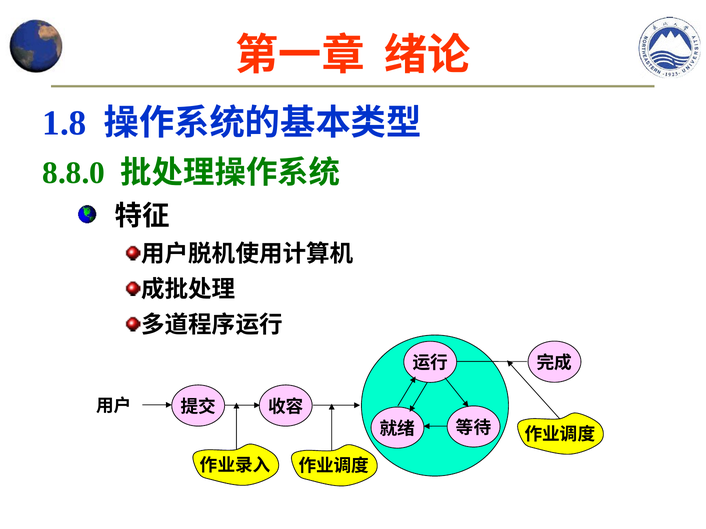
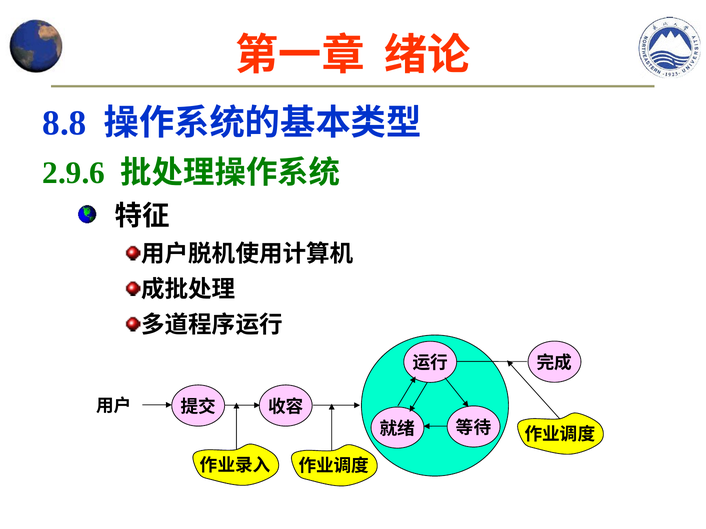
1.8: 1.8 -> 8.8
8.8.0: 8.8.0 -> 2.9.6
